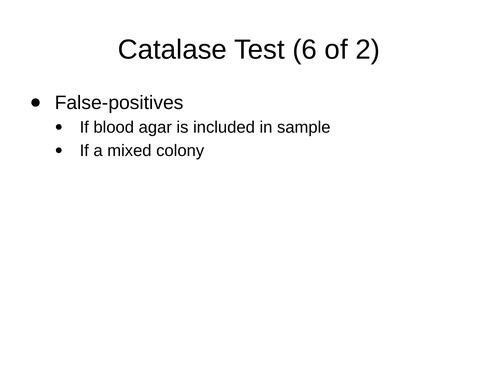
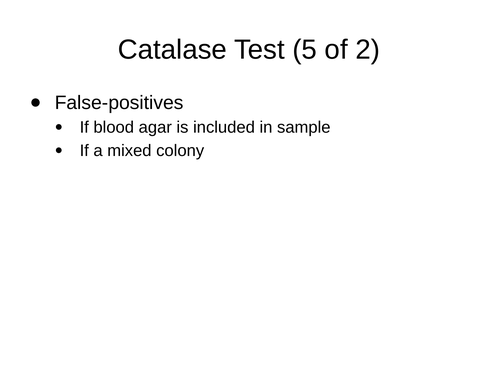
6: 6 -> 5
